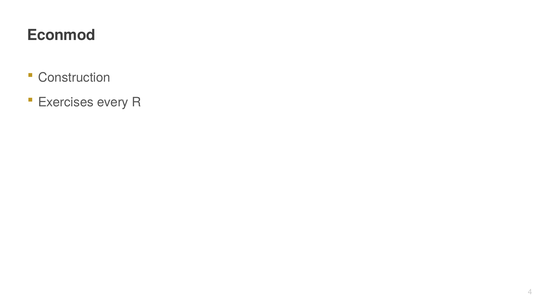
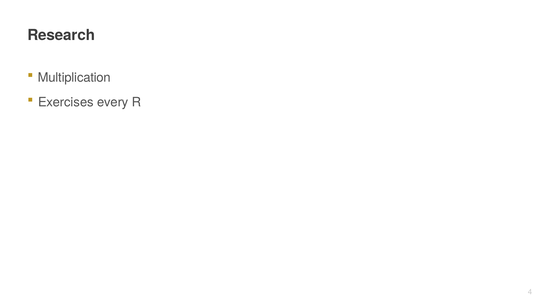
Econmod: Econmod -> Research
Construction: Construction -> Multiplication
